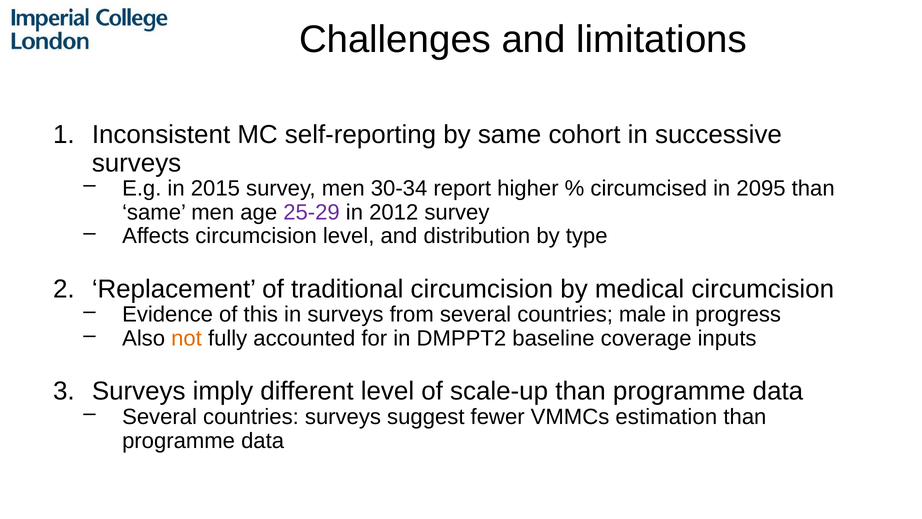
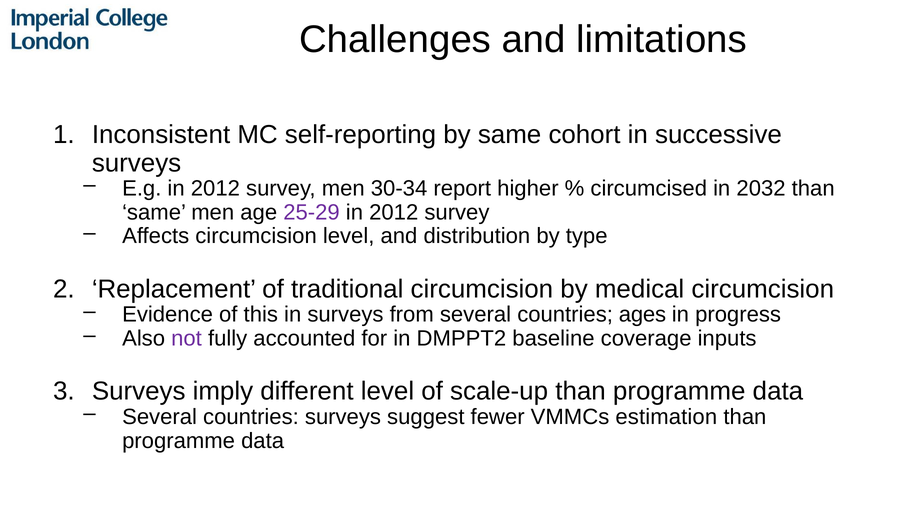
E.g in 2015: 2015 -> 2012
2095: 2095 -> 2032
male: male -> ages
not colour: orange -> purple
